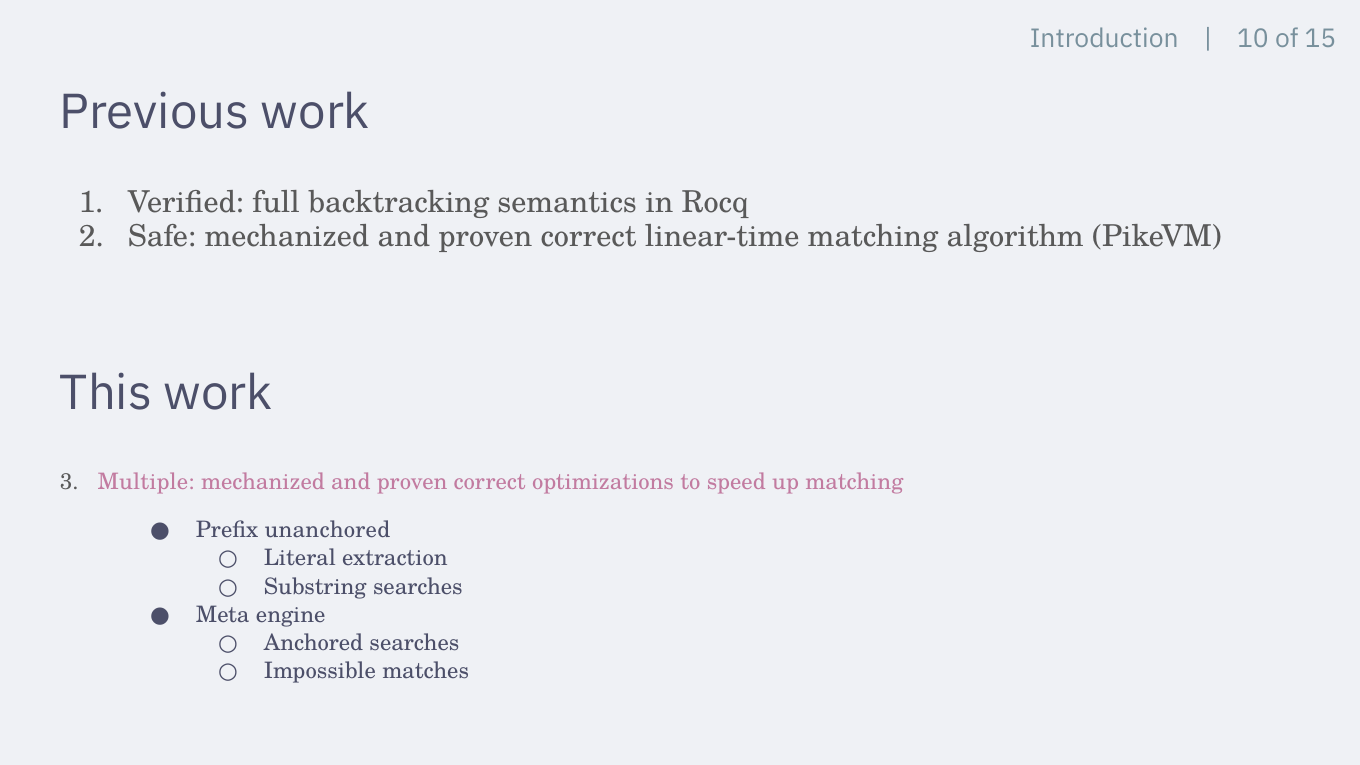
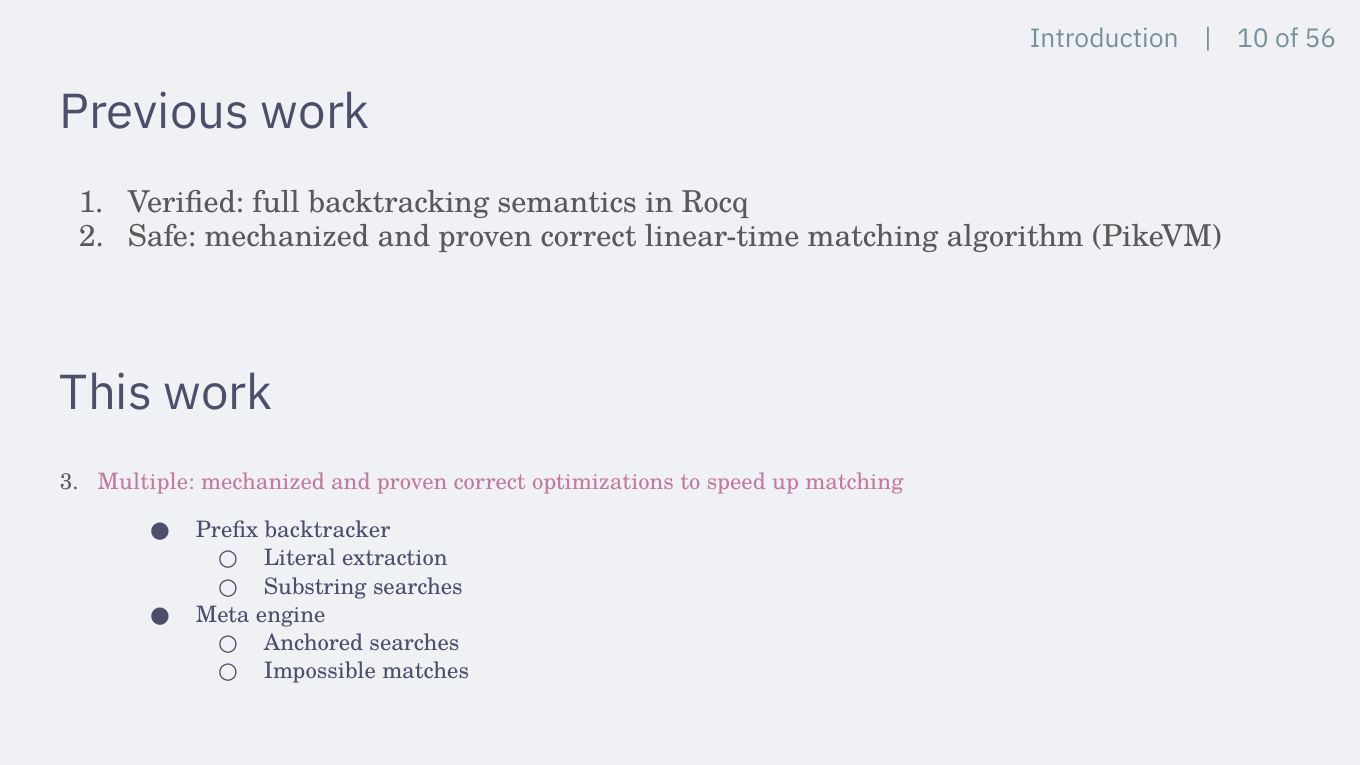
15: 15 -> 56
unanchored: unanchored -> backtracker
